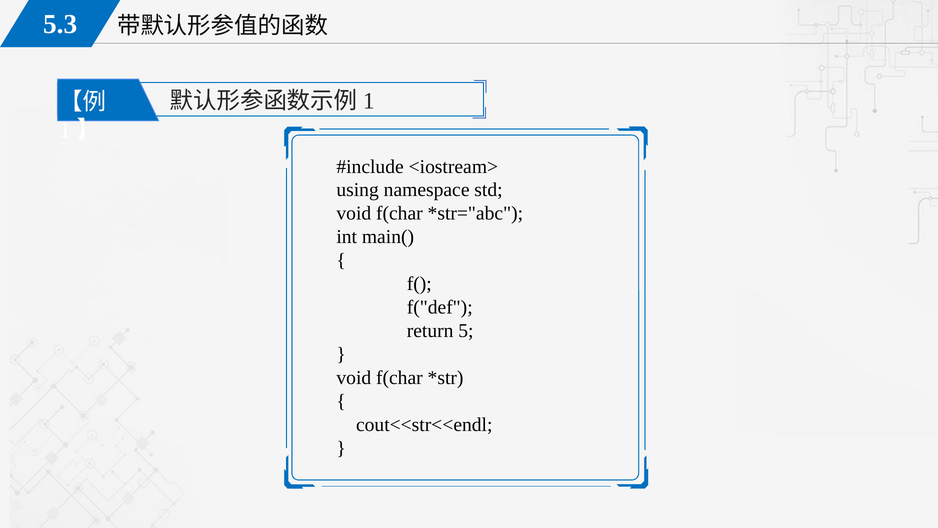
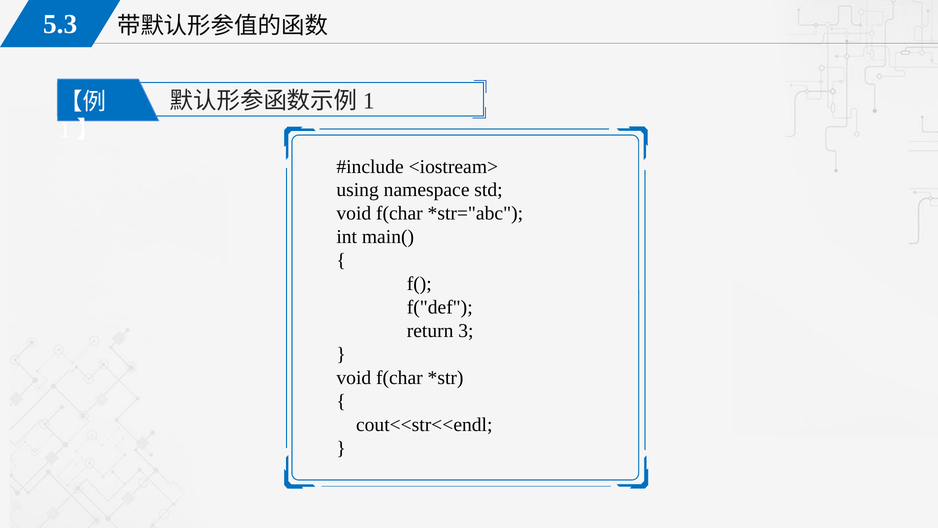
5: 5 -> 3
